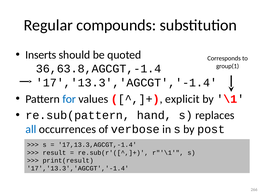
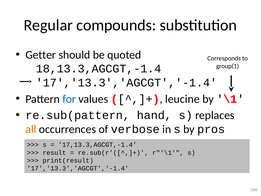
Inserts: Inserts -> Getter
36,63.8,AGCGT,-1.4: 36,63.8,AGCGT,-1.4 -> 18,13.3,AGCGT,-1.4
explicit: explicit -> leucine
all colour: blue -> orange
post: post -> pros
